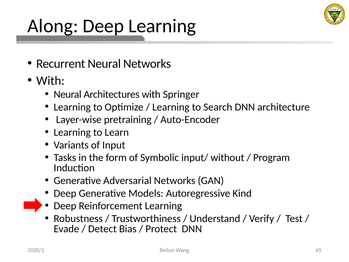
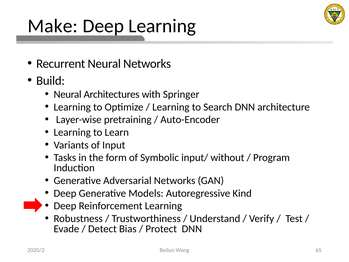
Along: Along -> Make
With at (50, 81): With -> Build
